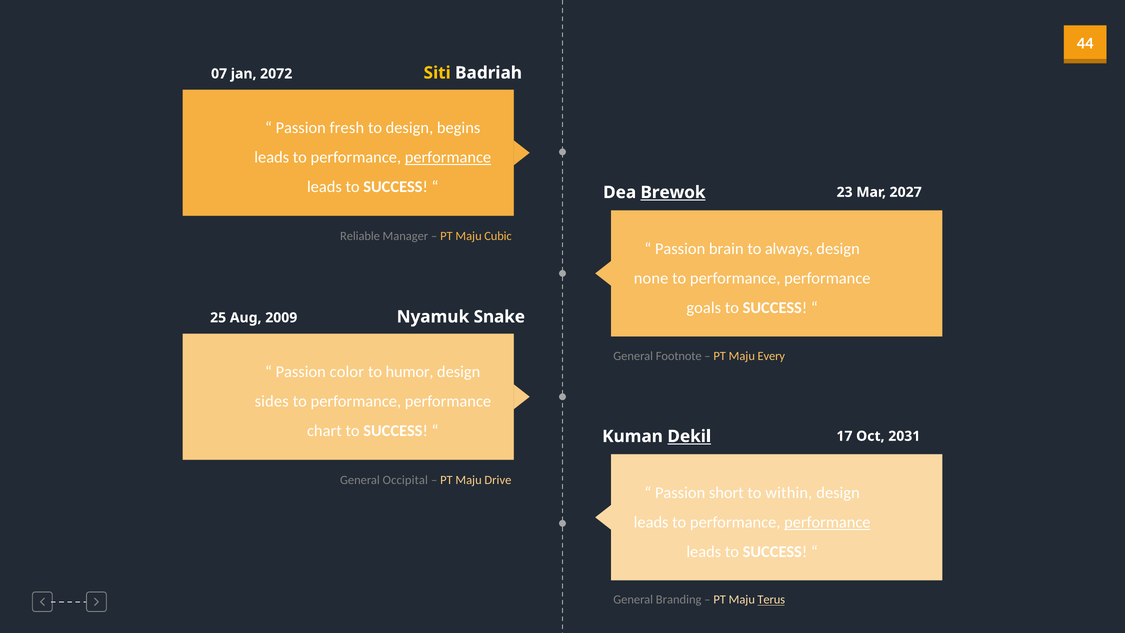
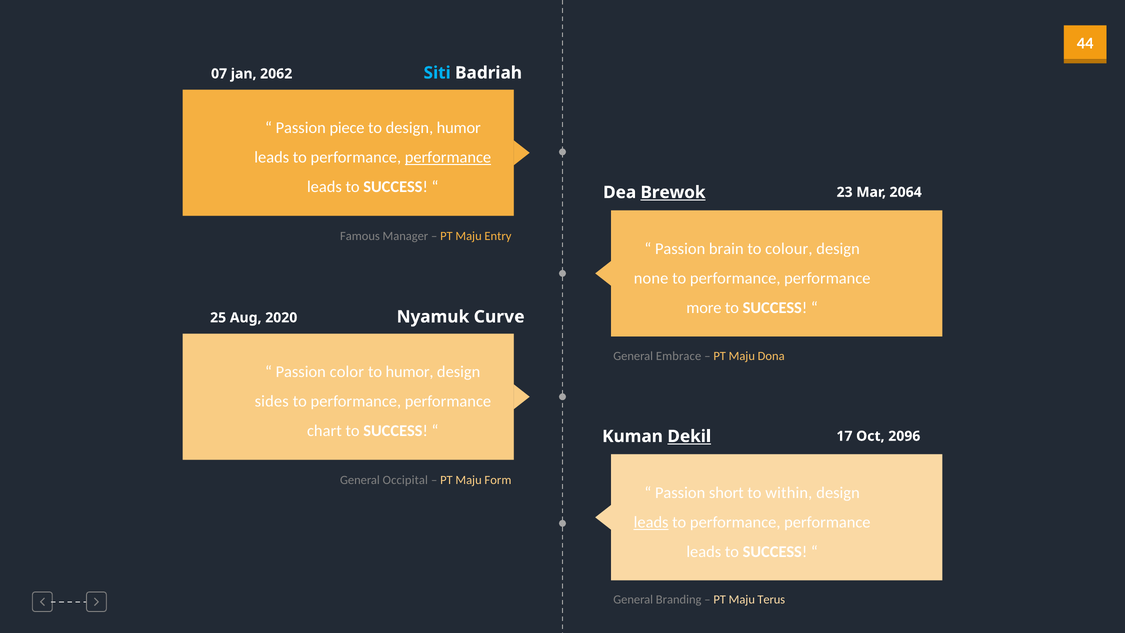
Siti colour: yellow -> light blue
2072: 2072 -> 2062
fresh: fresh -> piece
design begins: begins -> humor
2027: 2027 -> 2064
Reliable: Reliable -> Famous
Cubic: Cubic -> Entry
always: always -> colour
goals: goals -> more
Snake: Snake -> Curve
2009: 2009 -> 2020
Footnote: Footnote -> Embrace
Every: Every -> Dona
2031: 2031 -> 2096
Drive: Drive -> Form
leads at (651, 522) underline: none -> present
performance at (827, 522) underline: present -> none
Terus underline: present -> none
